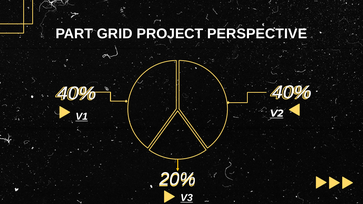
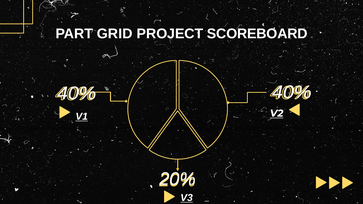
PERSPECTIVE: PERSPECTIVE -> SCOREBOARD
